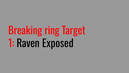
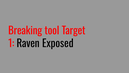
ring: ring -> tool
